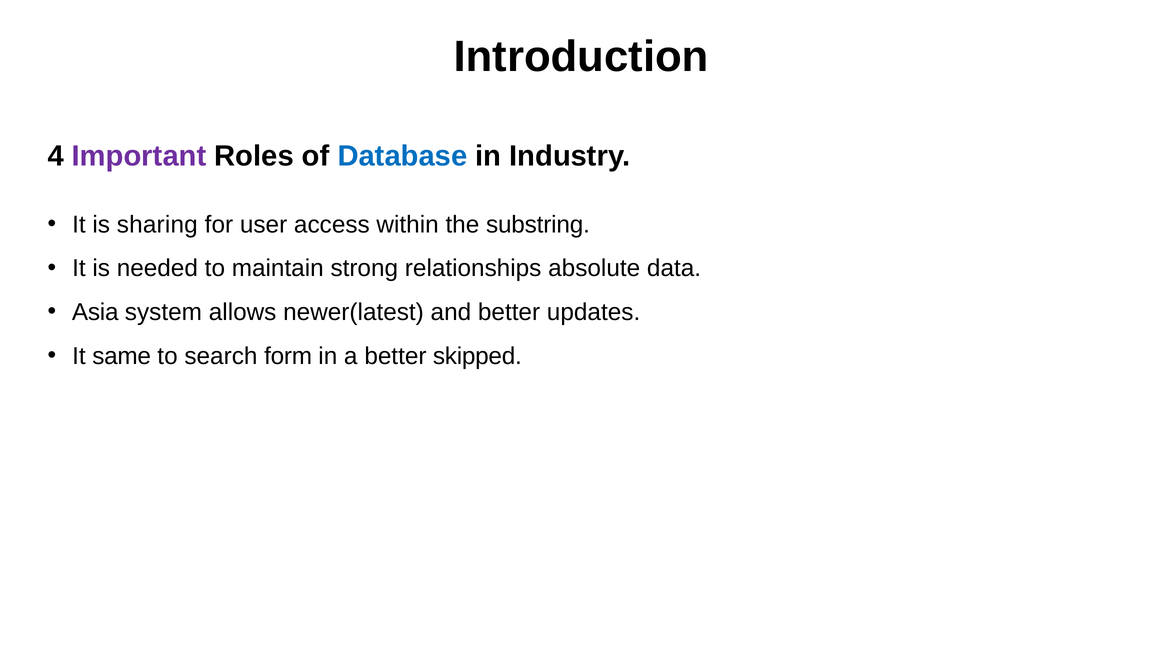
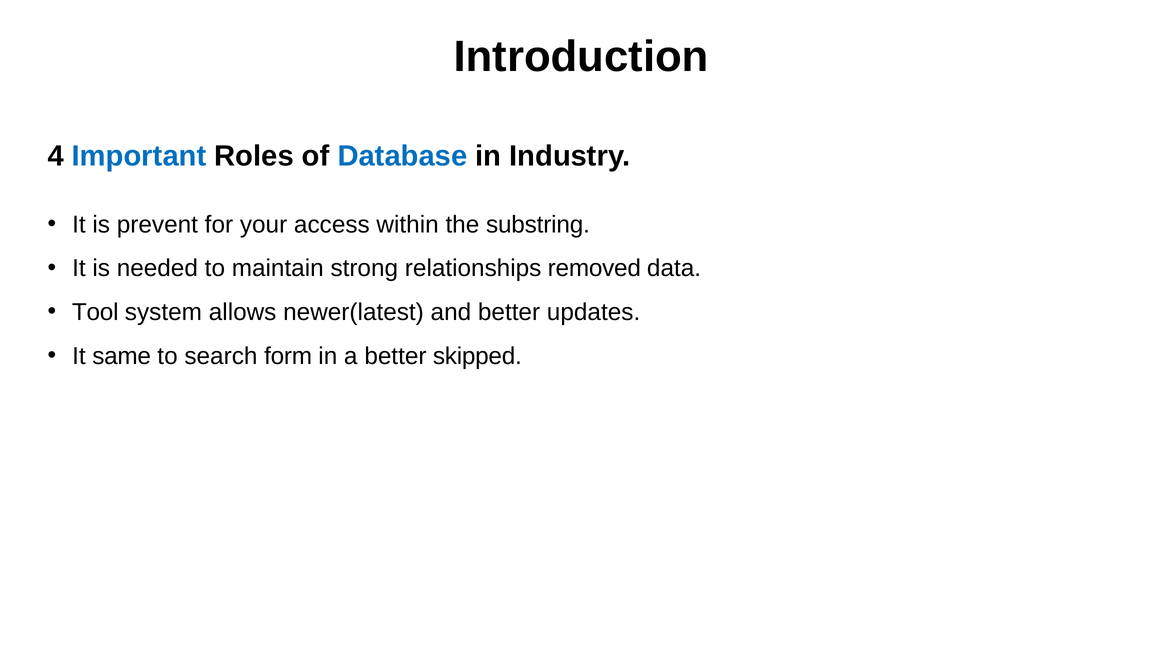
Important colour: purple -> blue
sharing: sharing -> prevent
user: user -> your
absolute: absolute -> removed
Asia: Asia -> Tool
